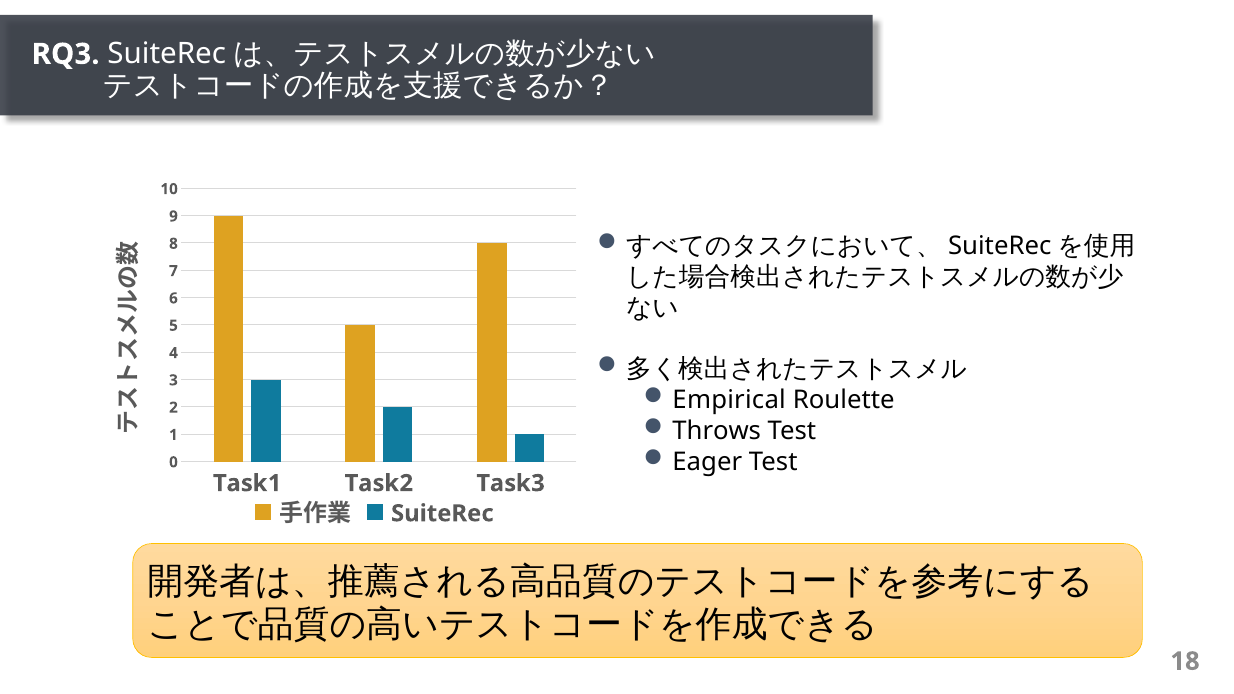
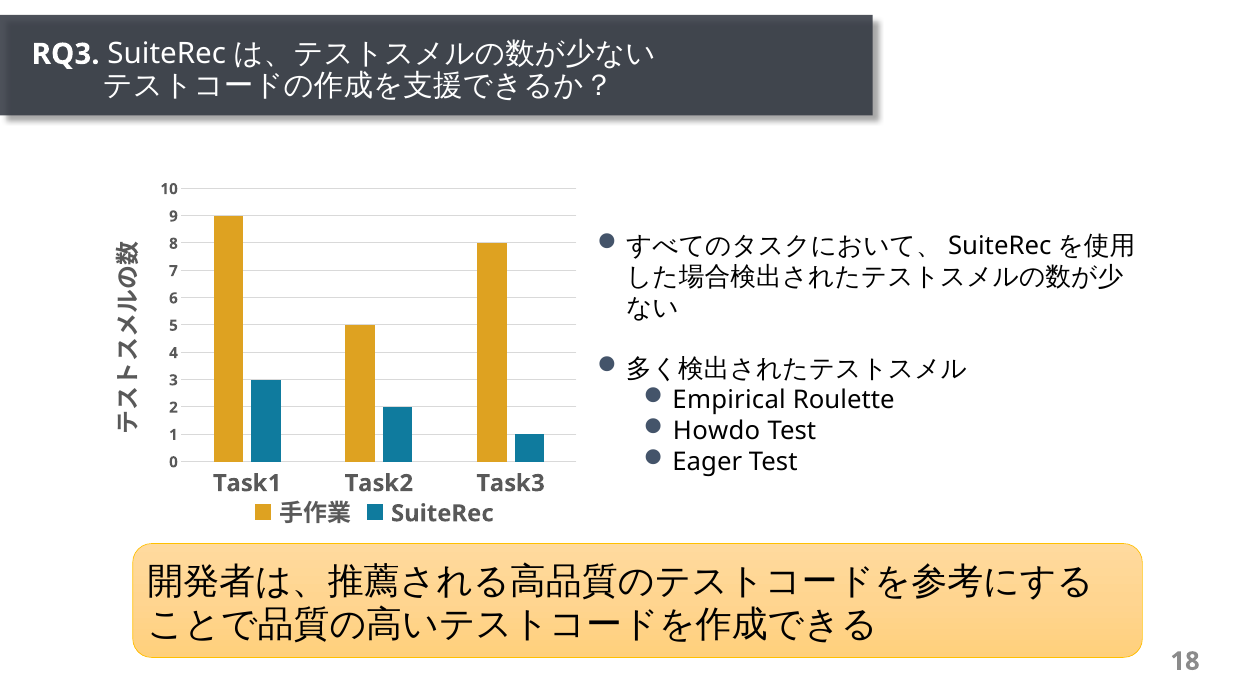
Throws: Throws -> Howdo
